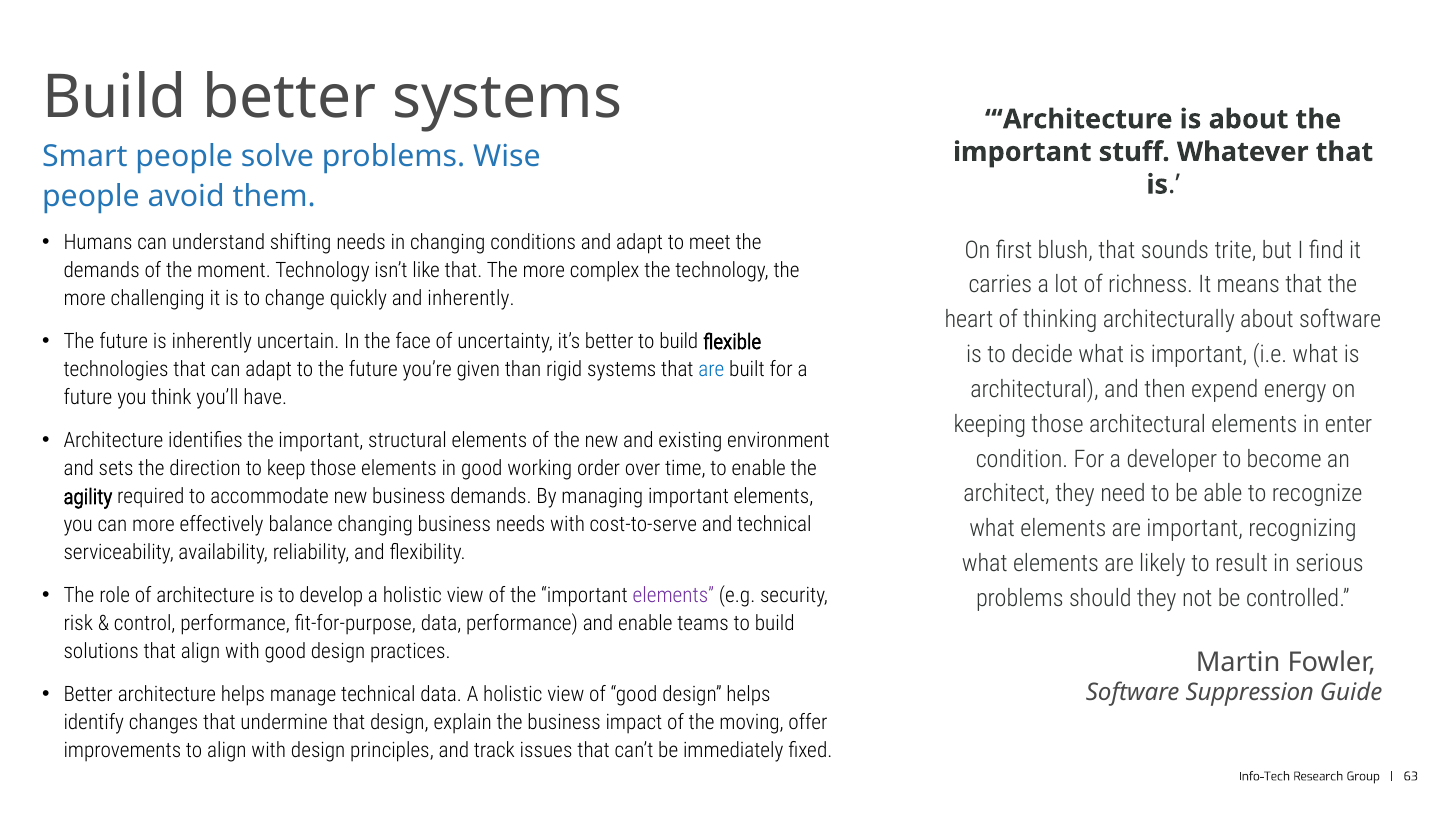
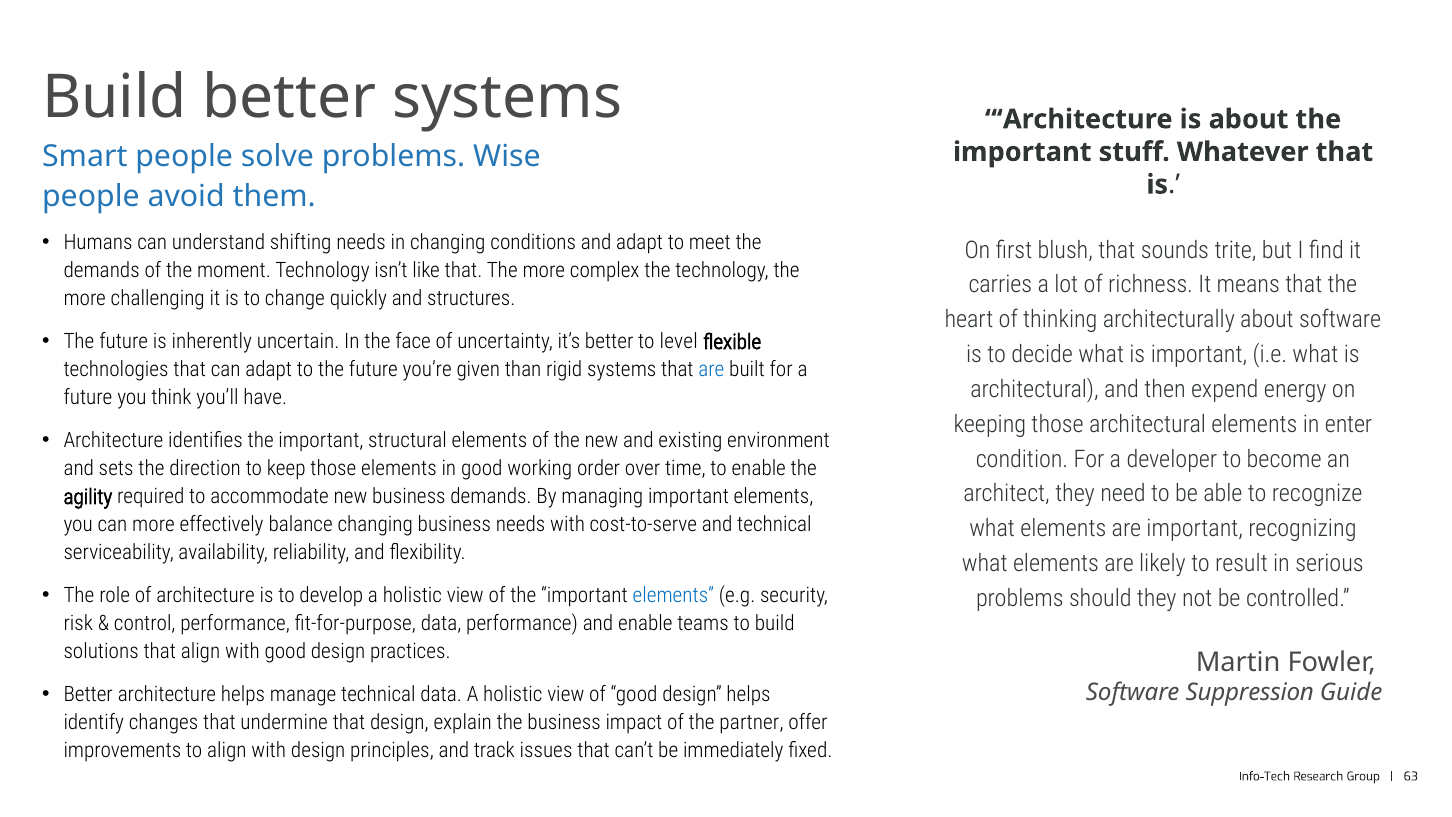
and inherently: inherently -> structures
better to build: build -> level
elements at (673, 596) colour: purple -> blue
moving: moving -> partner
